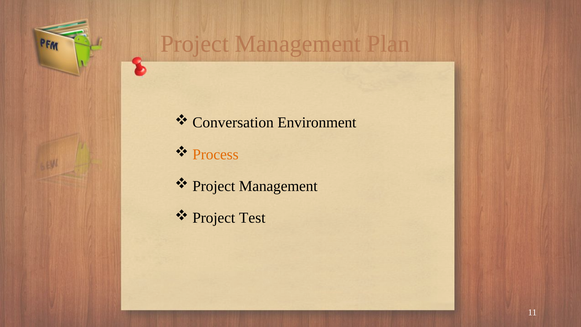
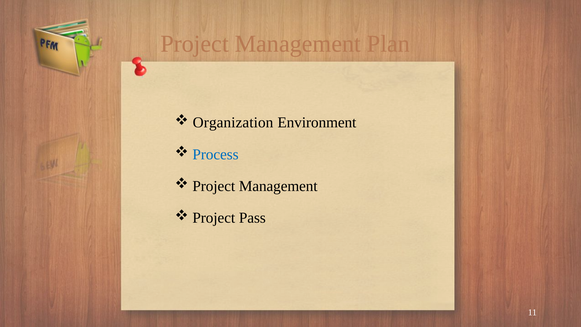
Conversation: Conversation -> Organization
Process colour: orange -> blue
Test: Test -> Pass
